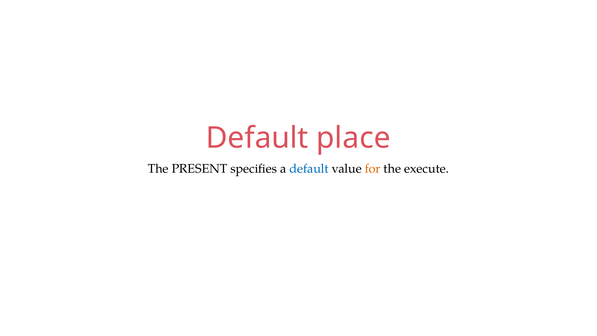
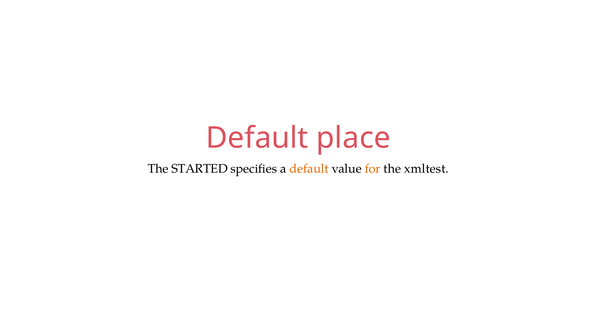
PRESENT: PRESENT -> STARTED
default at (309, 169) colour: blue -> orange
execute: execute -> xmltest
